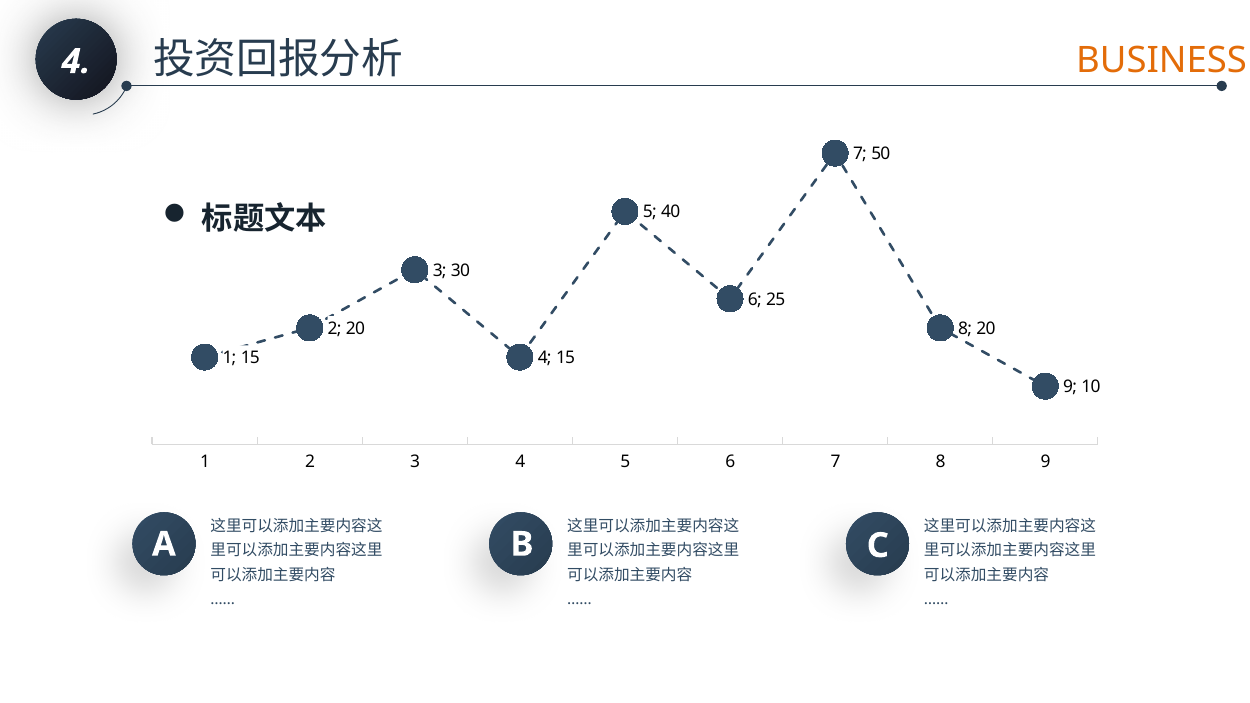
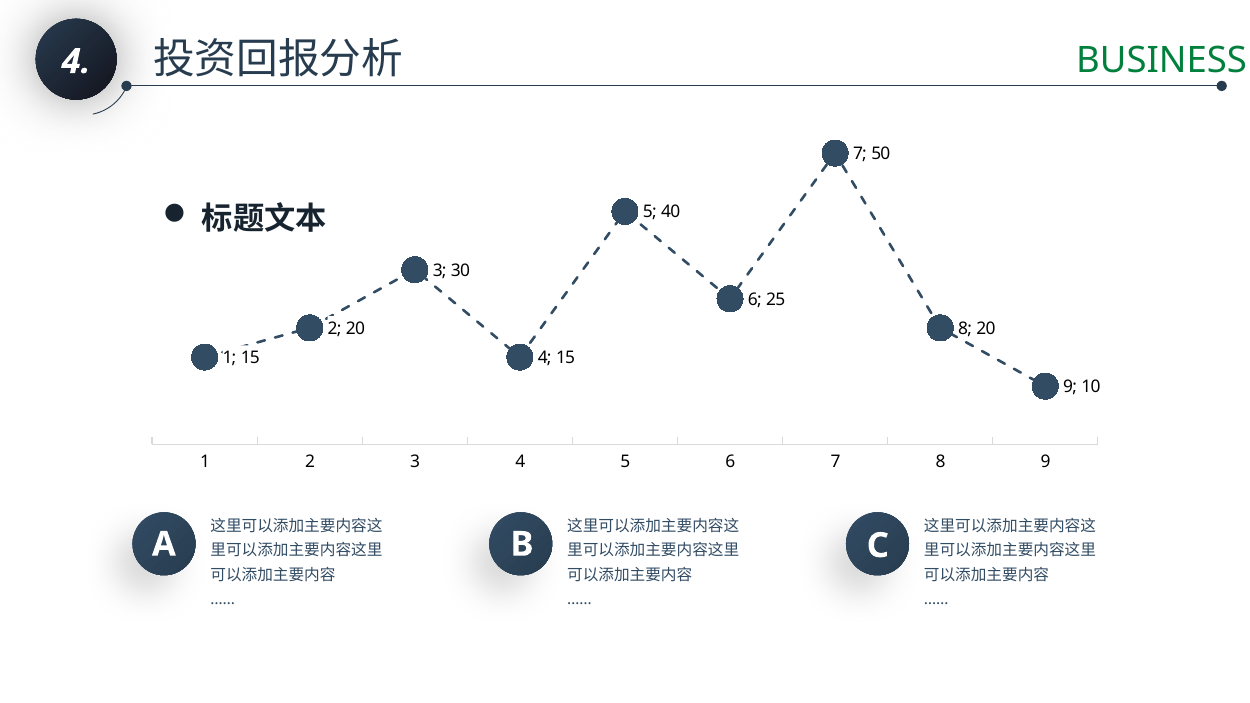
BUSINESS colour: orange -> green
